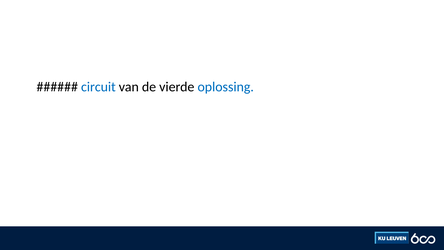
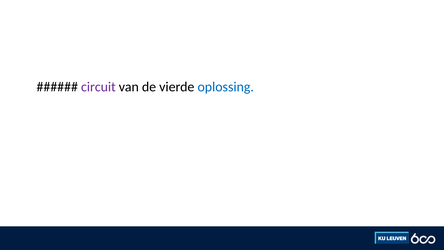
circuit colour: blue -> purple
